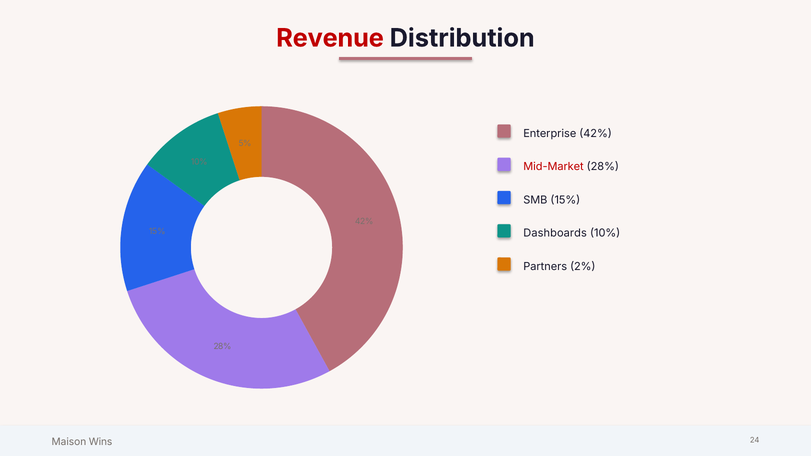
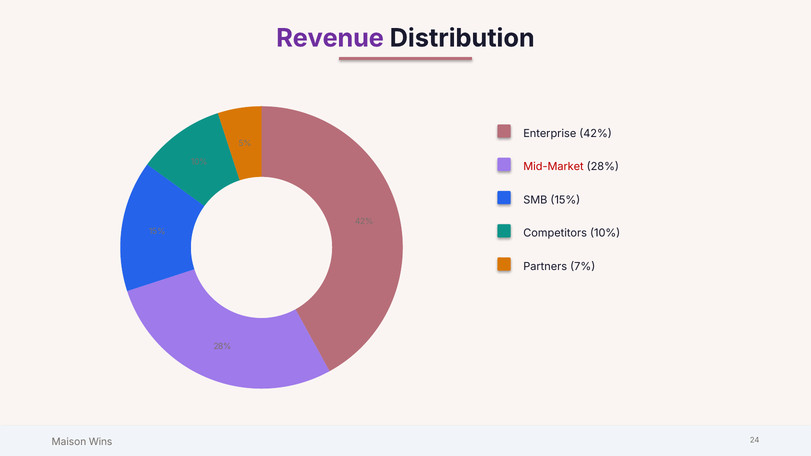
Revenue colour: red -> purple
Dashboards: Dashboards -> Competitors
2%: 2% -> 7%
